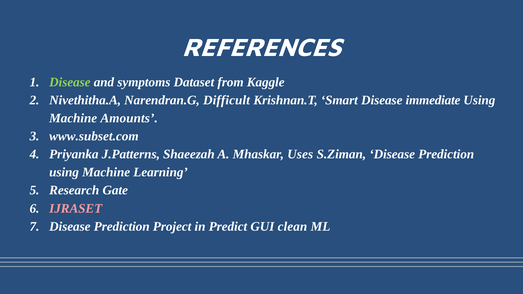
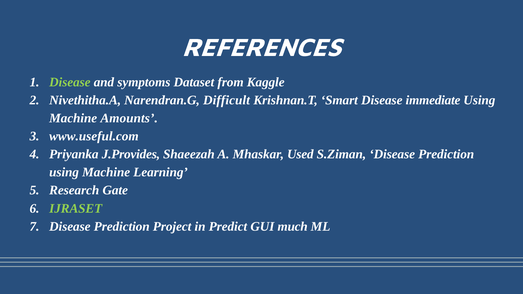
www.subset.com: www.subset.com -> www.useful.com
J.Patterns: J.Patterns -> J.Provides
Uses: Uses -> Used
IJRASET colour: pink -> light green
clean: clean -> much
